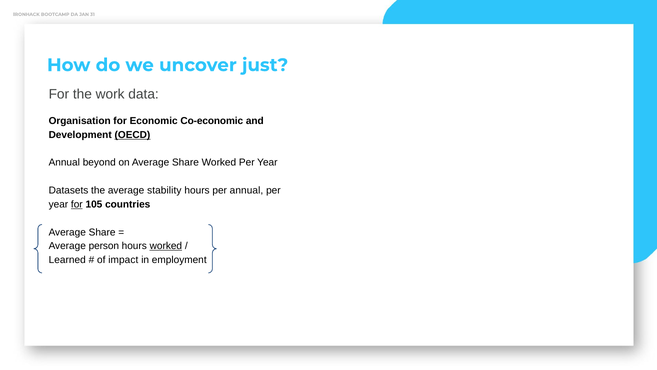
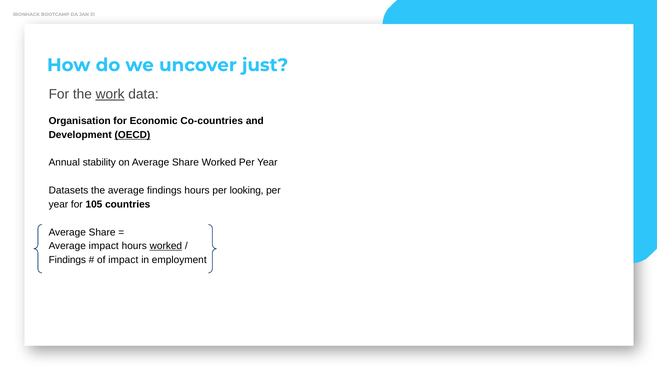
work underline: none -> present
Co-economic: Co-economic -> Co-countries
beyond: beyond -> stability
average stability: stability -> findings
per annual: annual -> looking
for at (77, 204) underline: present -> none
Average person: person -> impact
Learned at (67, 260): Learned -> Findings
